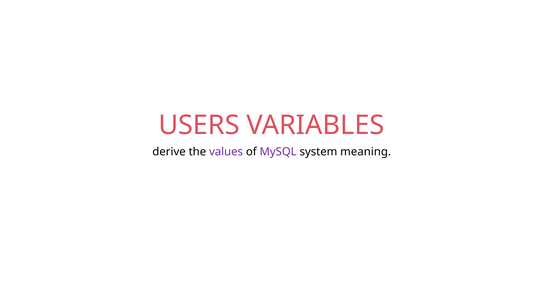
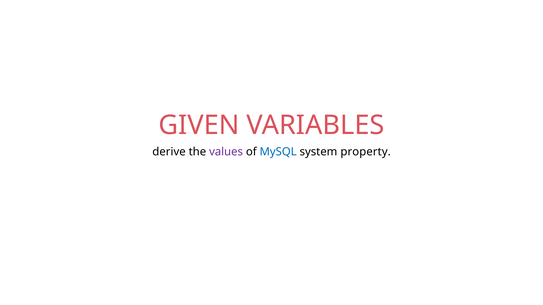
USERS: USERS -> GIVEN
MySQL colour: purple -> blue
meaning: meaning -> property
